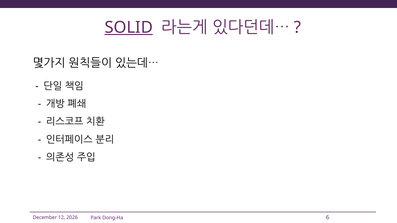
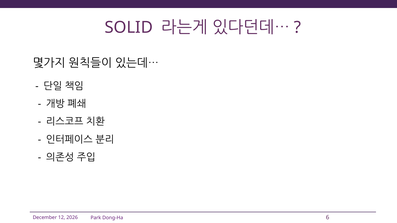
SOLID underline: present -> none
